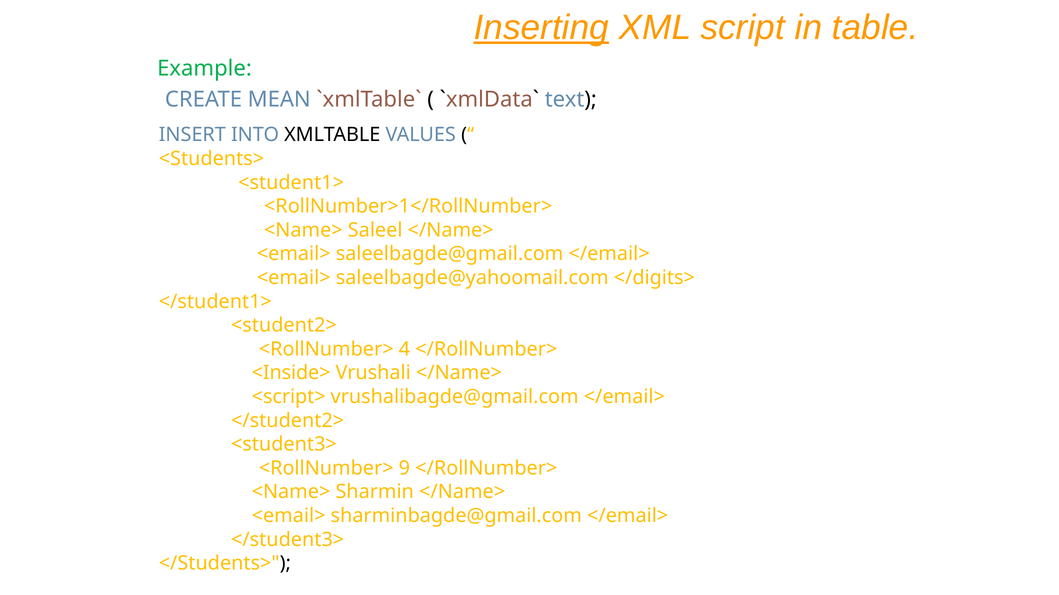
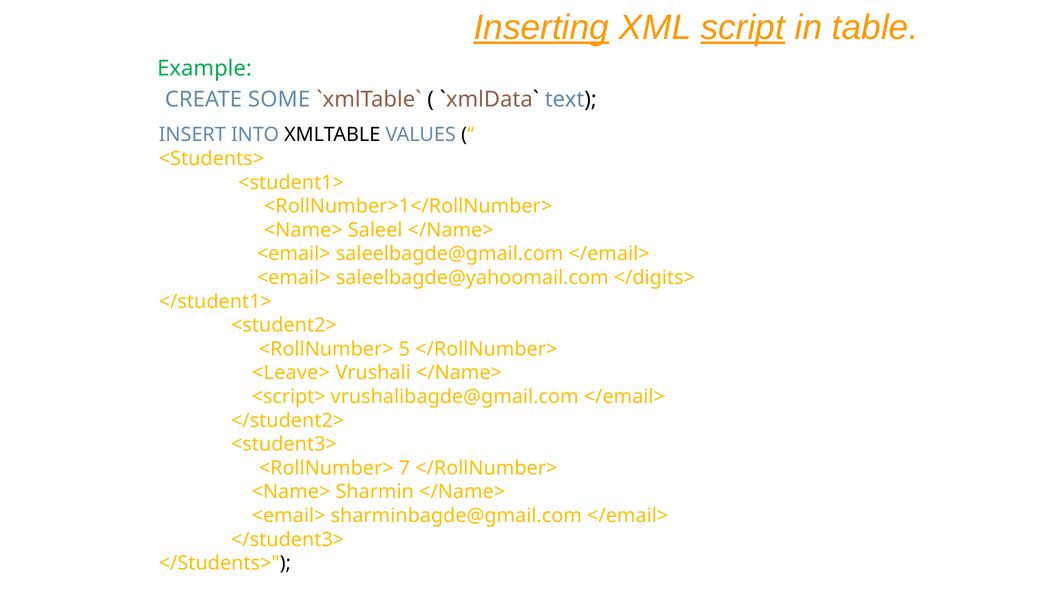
script underline: none -> present
MEAN: MEAN -> SOME
4: 4 -> 5
<Inside>: <Inside> -> <Leave>
9: 9 -> 7
